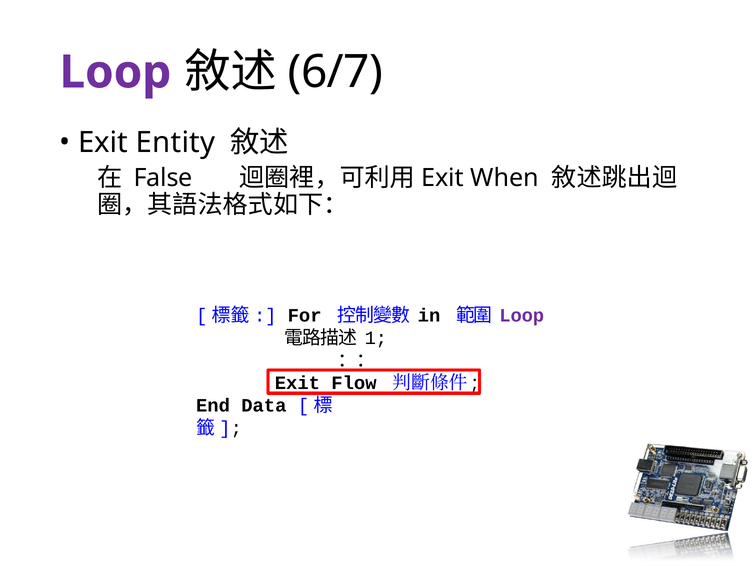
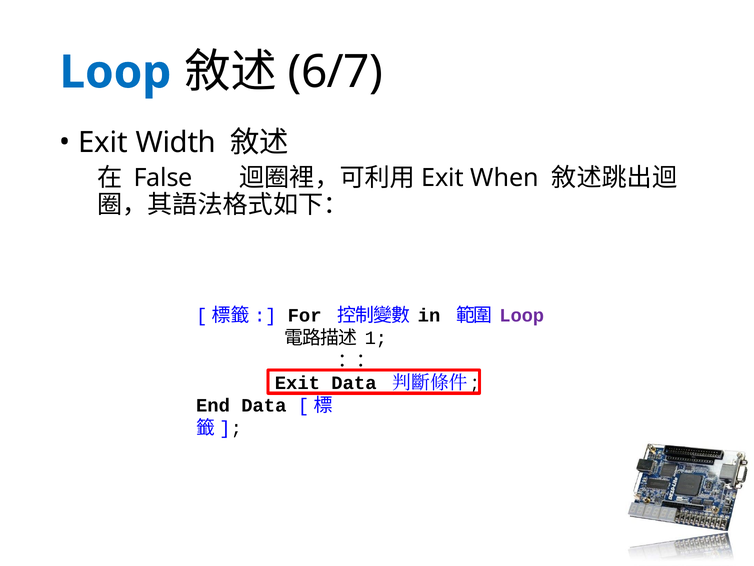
Loop at (115, 72) colour: purple -> blue
Entity: Entity -> Width
Exit Flow: Flow -> Data
